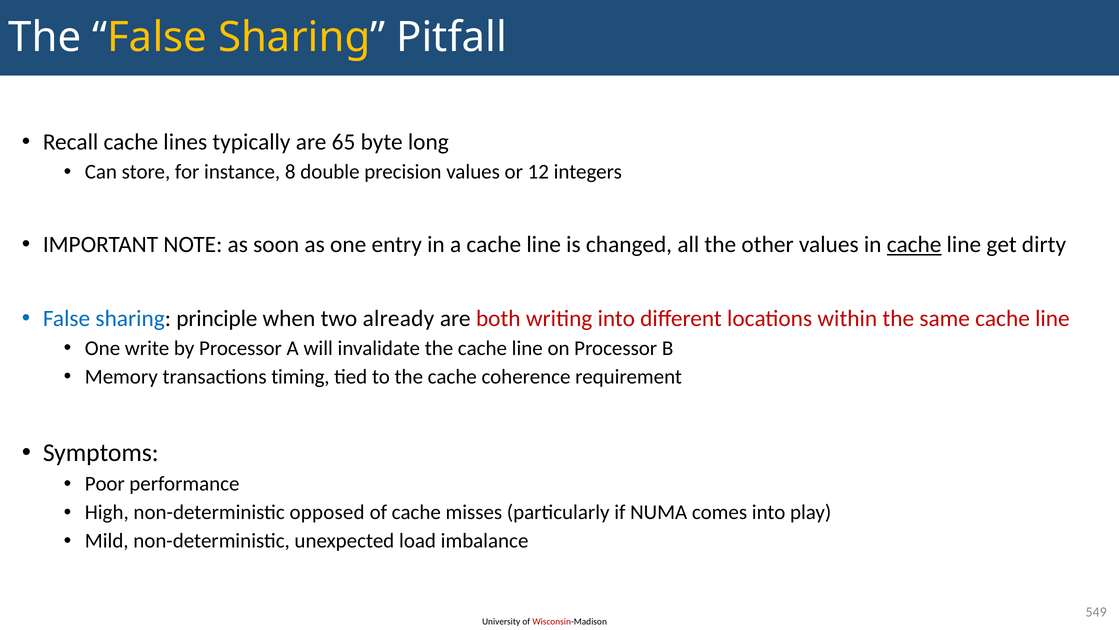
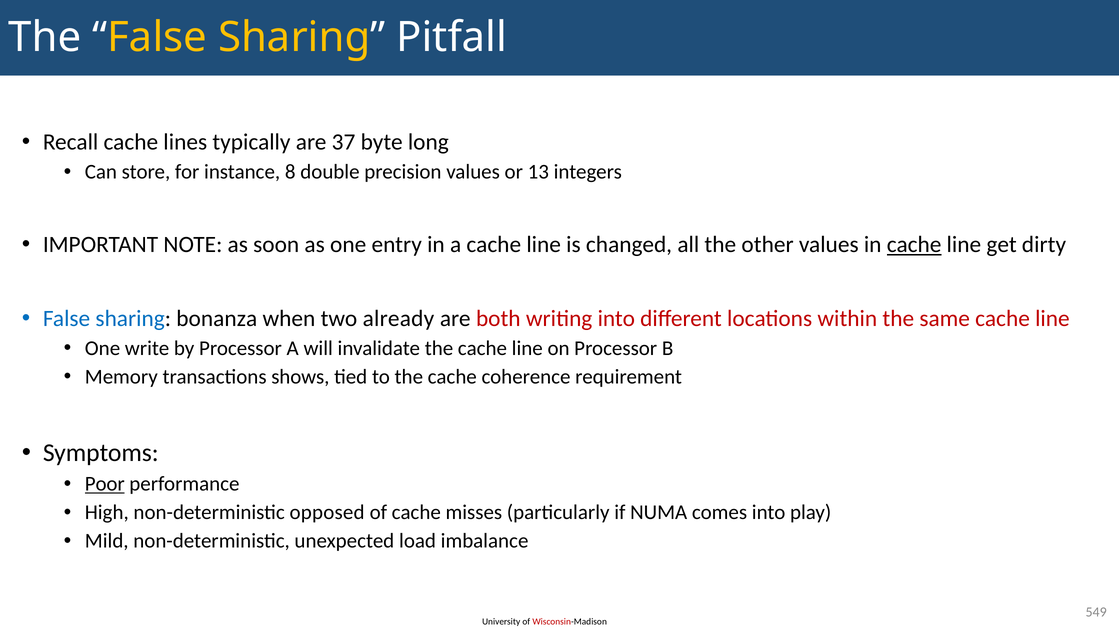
65: 65 -> 37
12: 12 -> 13
principle: principle -> bonanza
timing: timing -> shows
Poor underline: none -> present
